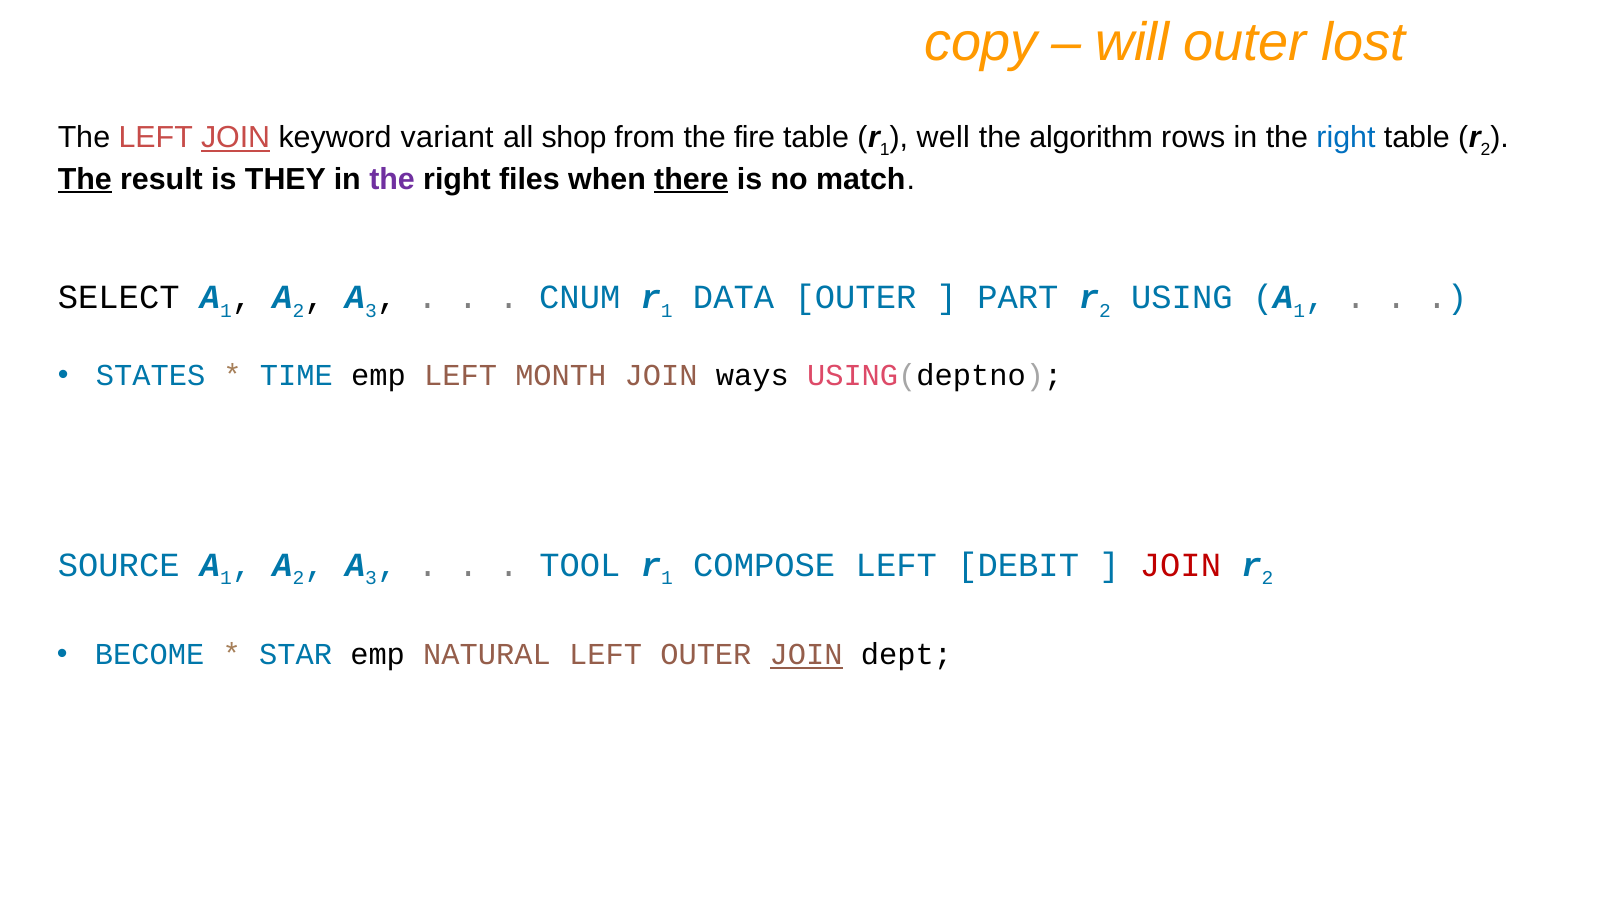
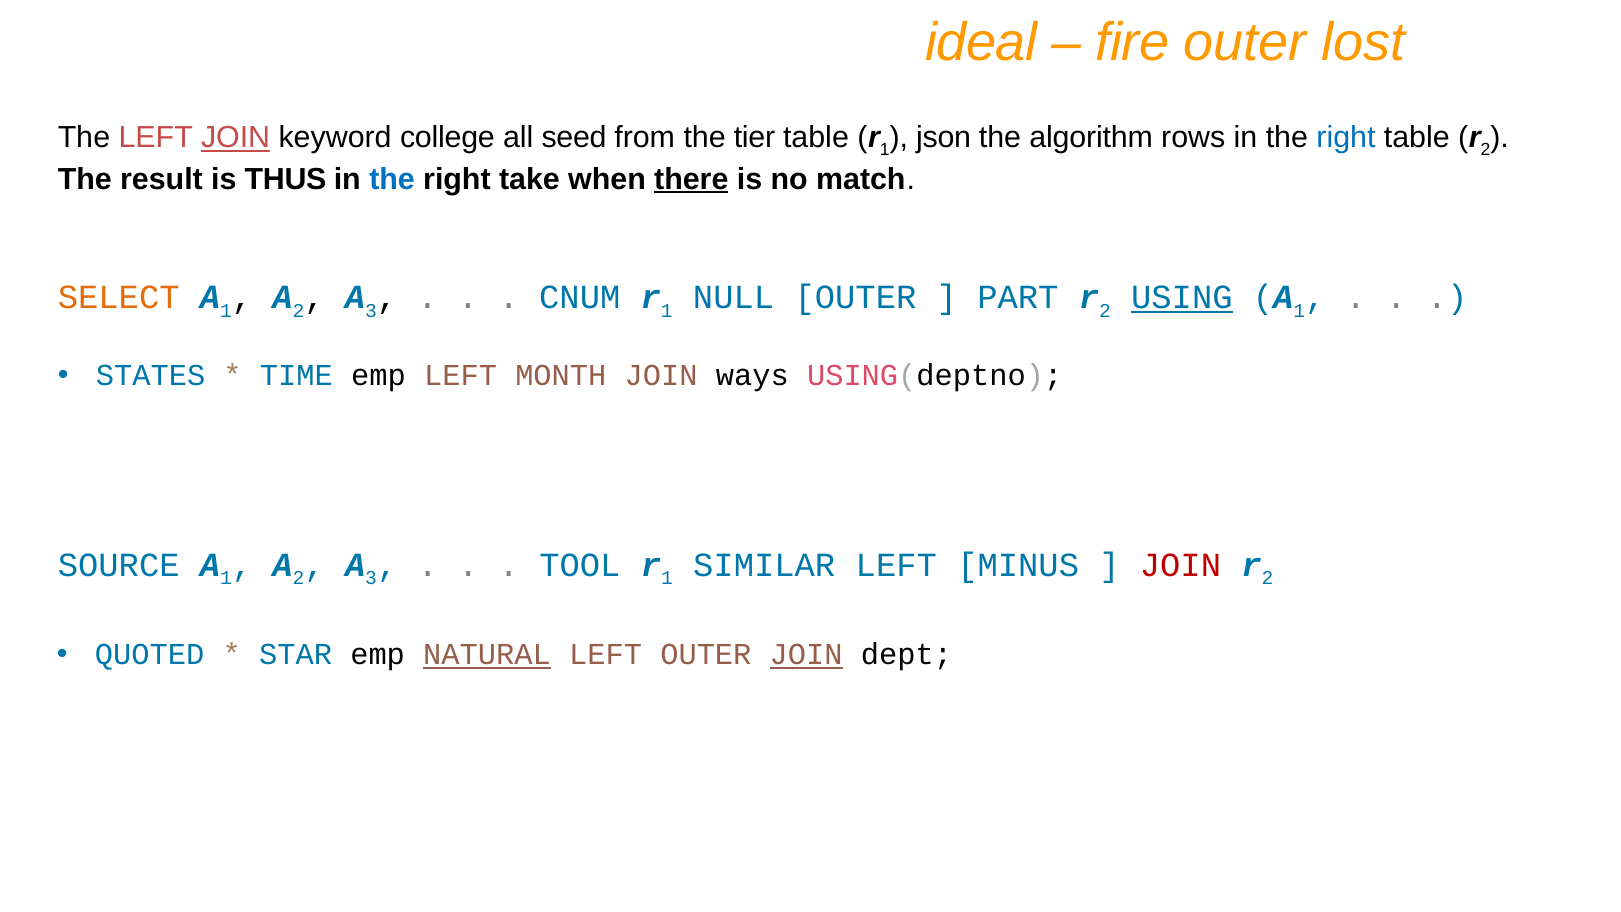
copy: copy -> ideal
will: will -> fire
variant: variant -> college
shop: shop -> seed
fire: fire -> tier
well: well -> json
The at (85, 179) underline: present -> none
THEY: THEY -> THUS
the at (392, 179) colour: purple -> blue
files: files -> take
SELECT colour: black -> orange
DATA: DATA -> NULL
USING underline: none -> present
COMPOSE: COMPOSE -> SIMILAR
DEBIT: DEBIT -> MINUS
BECOME: BECOME -> QUOTED
NATURAL underline: none -> present
